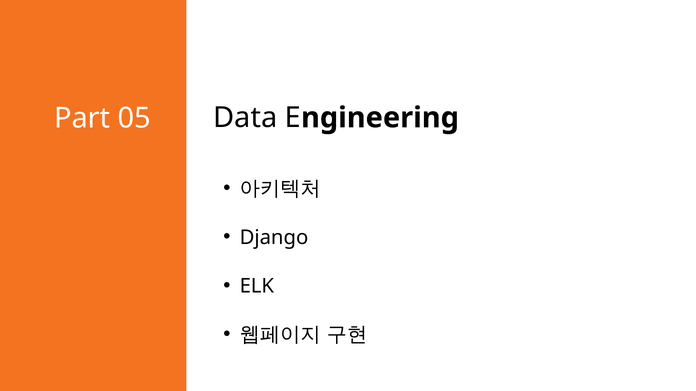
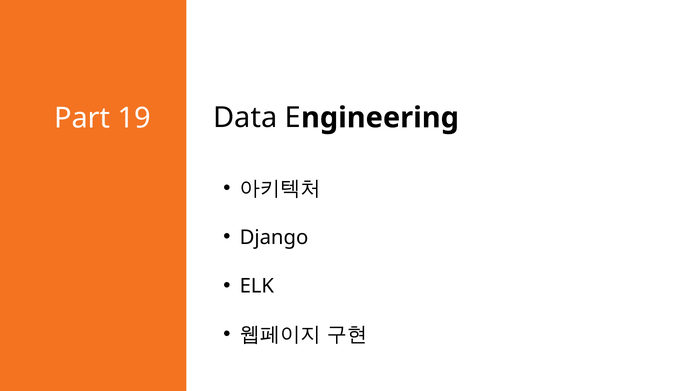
05: 05 -> 19
